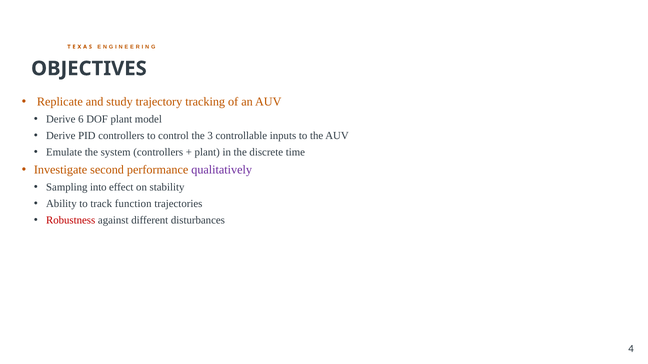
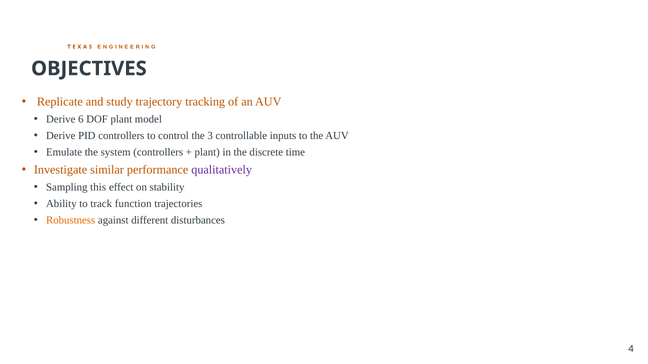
second: second -> similar
into: into -> this
Robustness colour: red -> orange
